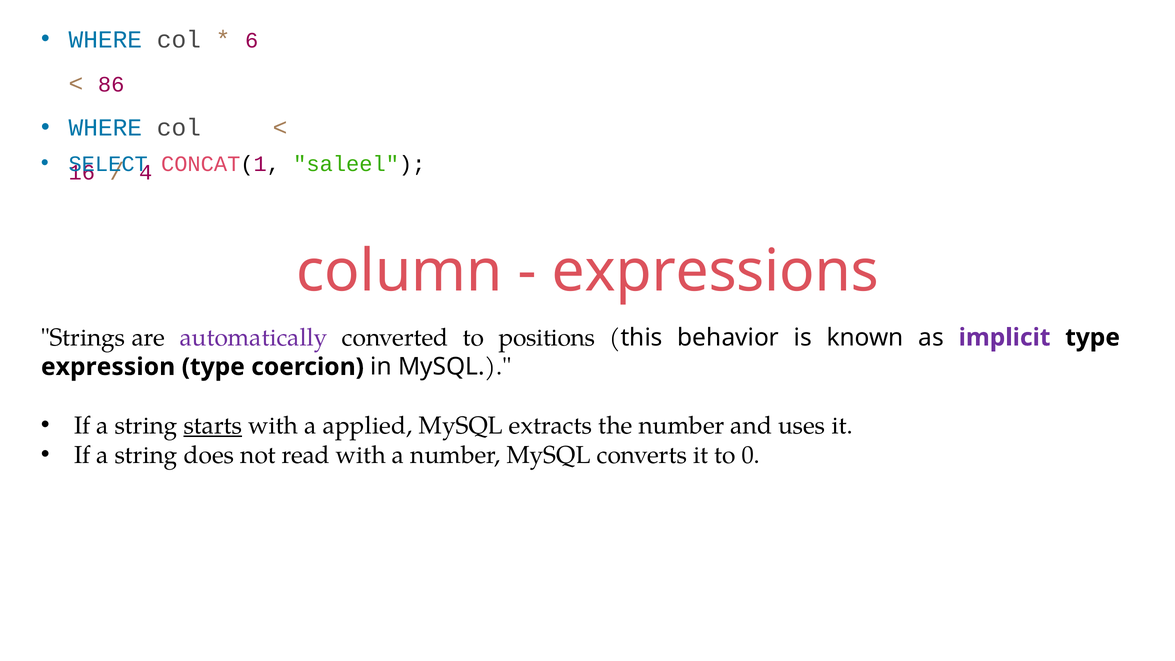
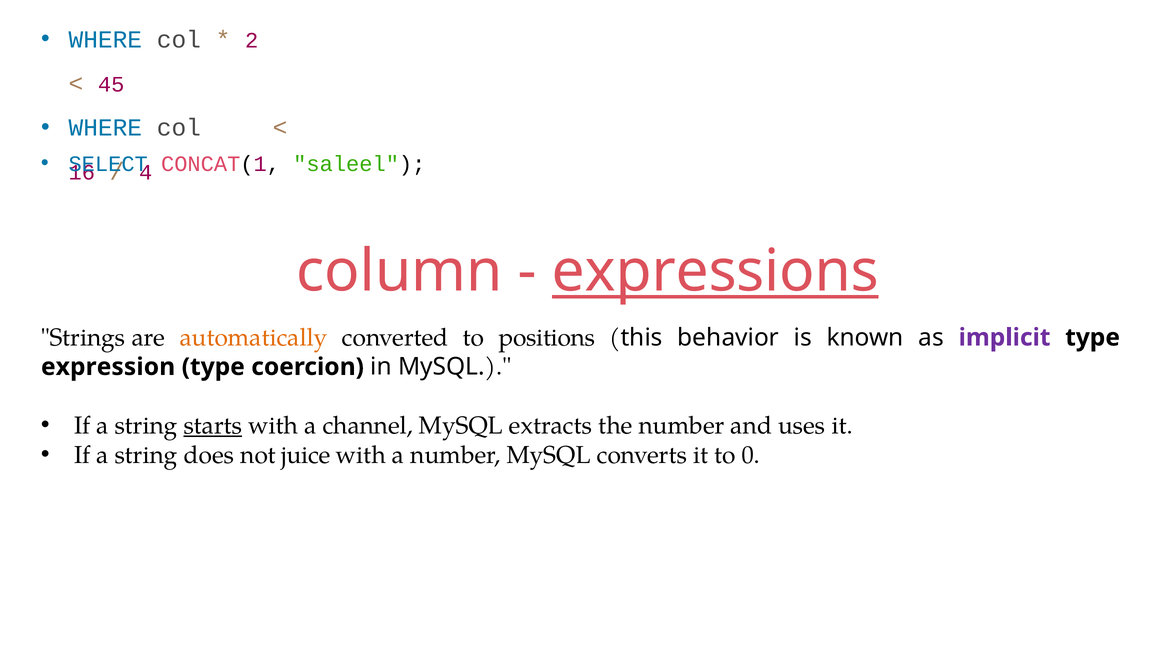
6: 6 -> 2
86: 86 -> 45
expressions underline: none -> present
automatically colour: purple -> orange
applied: applied -> channel
read: read -> juice
